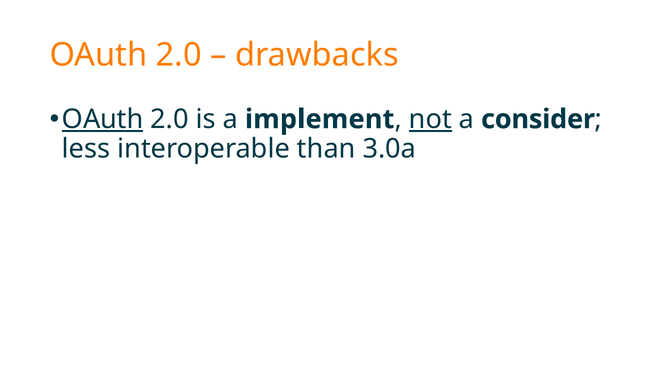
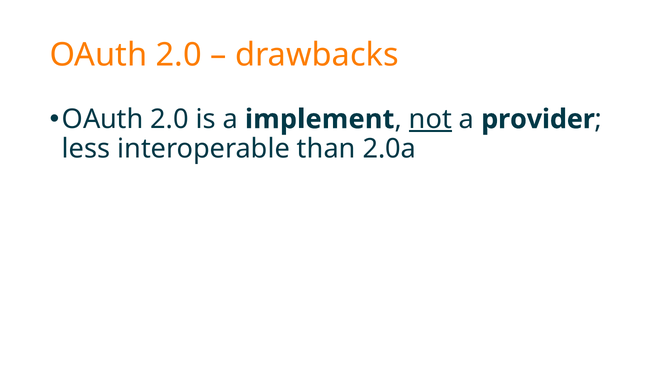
OAuth at (103, 119) underline: present -> none
consider: consider -> provider
3.0a: 3.0a -> 2.0a
